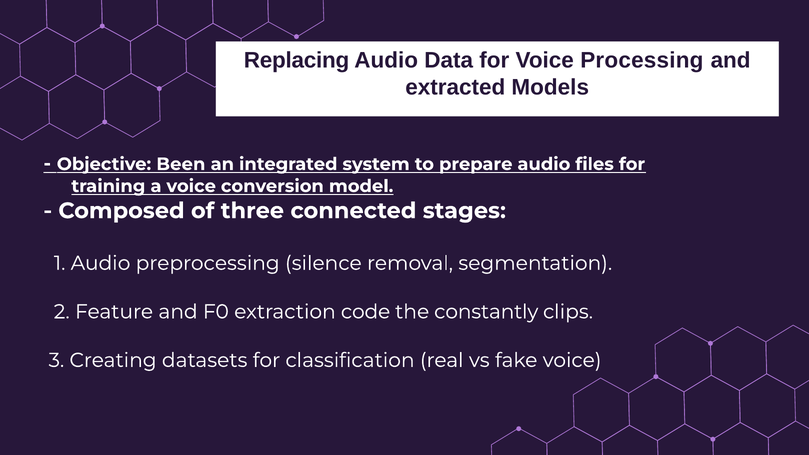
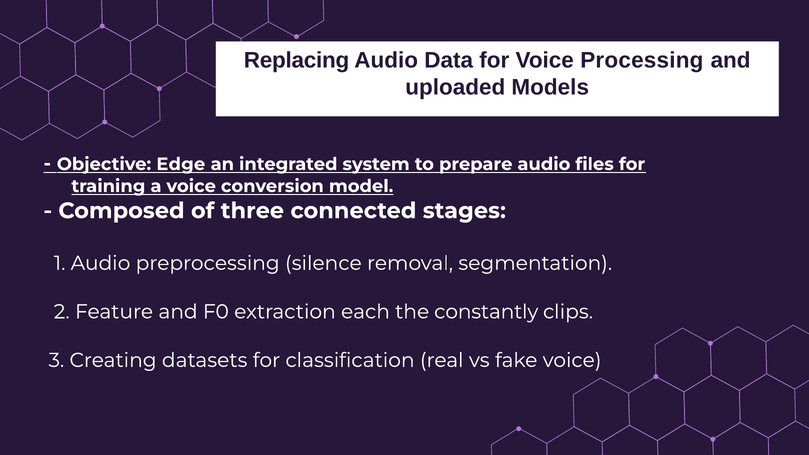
extracted: extracted -> uploaded
Been: Been -> Edge
code: code -> each
